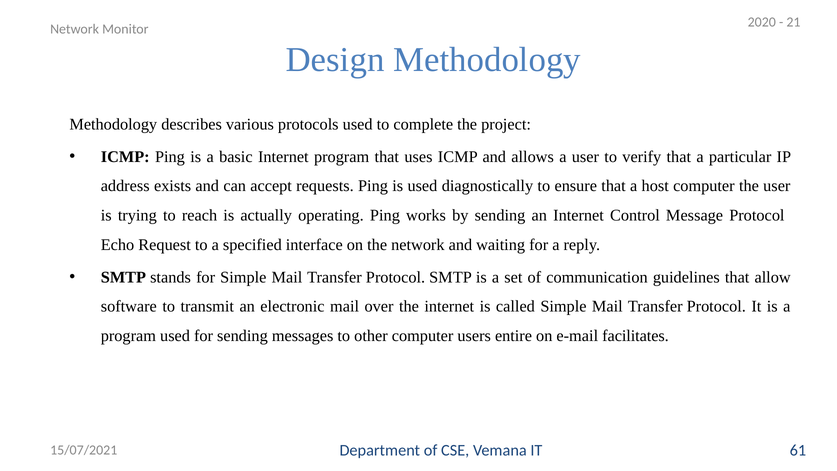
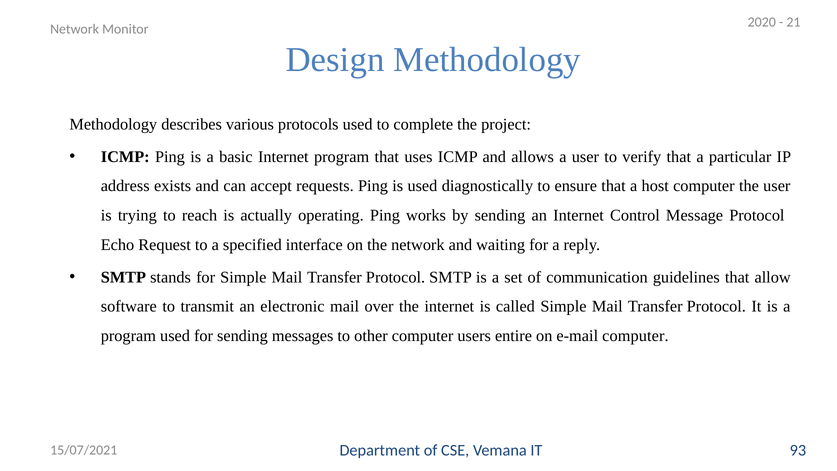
e-mail facilitates: facilitates -> computer
61: 61 -> 93
